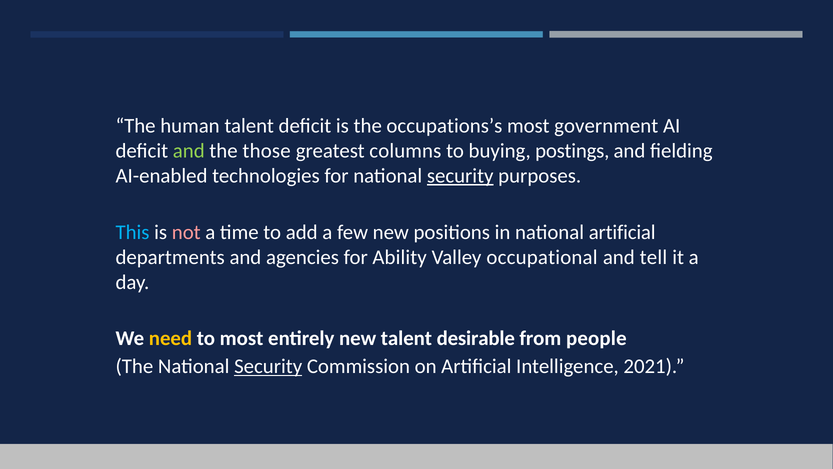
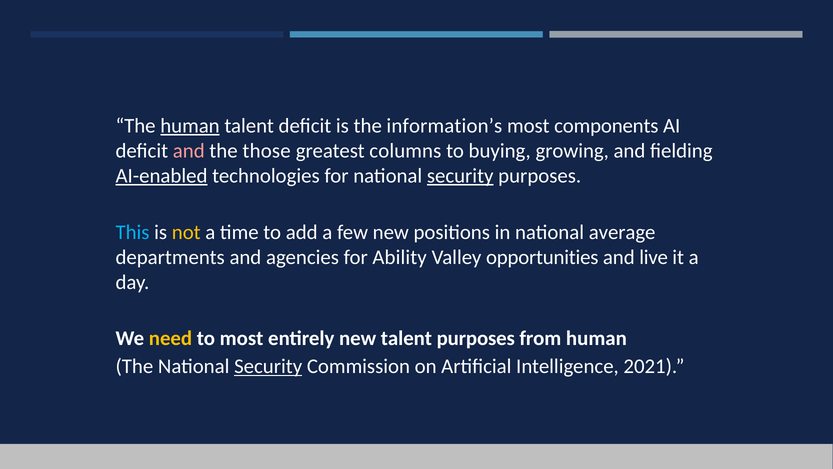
human at (190, 126) underline: none -> present
occupations’s: occupations’s -> information’s
government: government -> components
and at (189, 151) colour: light green -> pink
postings: postings -> growing
AI-enabled underline: none -> present
not colour: pink -> yellow
national artificial: artificial -> average
occupational: occupational -> opportunities
tell: tell -> live
talent desirable: desirable -> purposes
from people: people -> human
